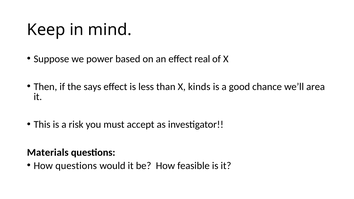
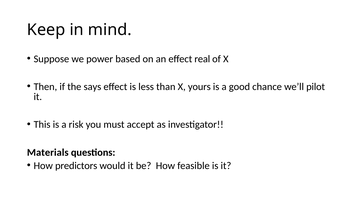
kinds: kinds -> yours
area: area -> pilot
How questions: questions -> predictors
